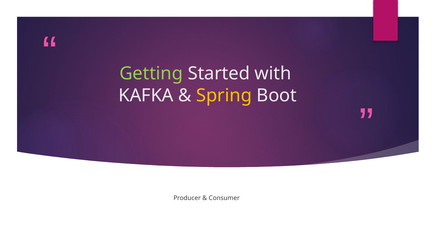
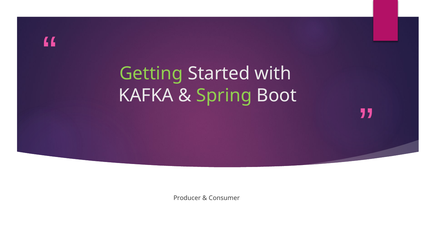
Spring colour: yellow -> light green
